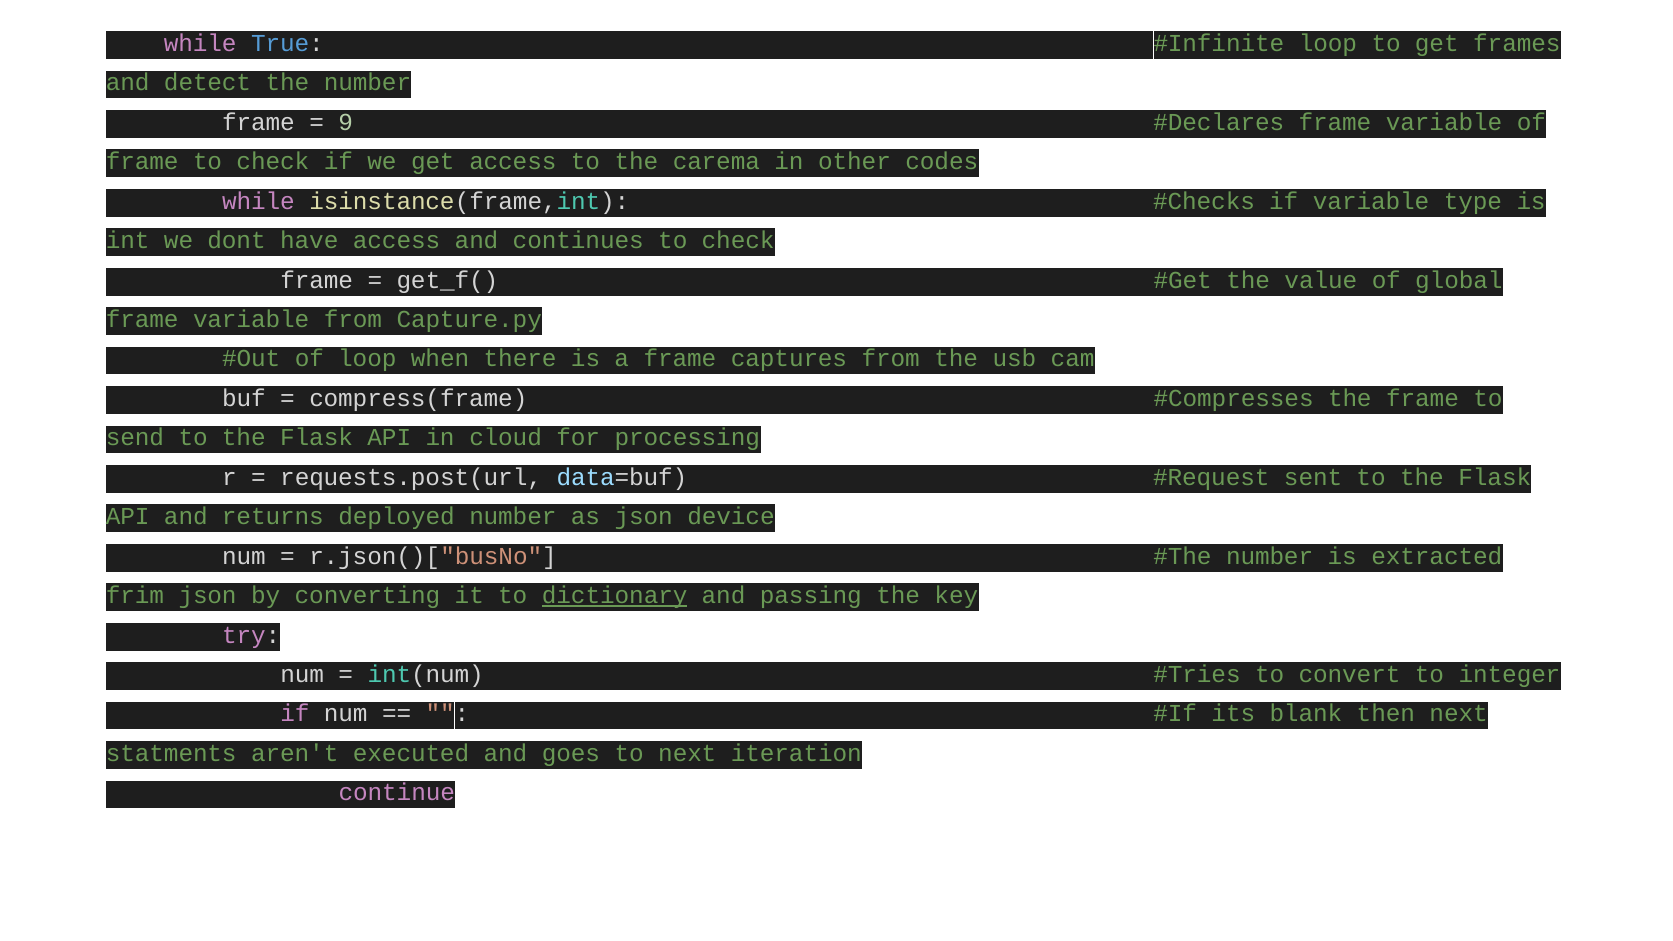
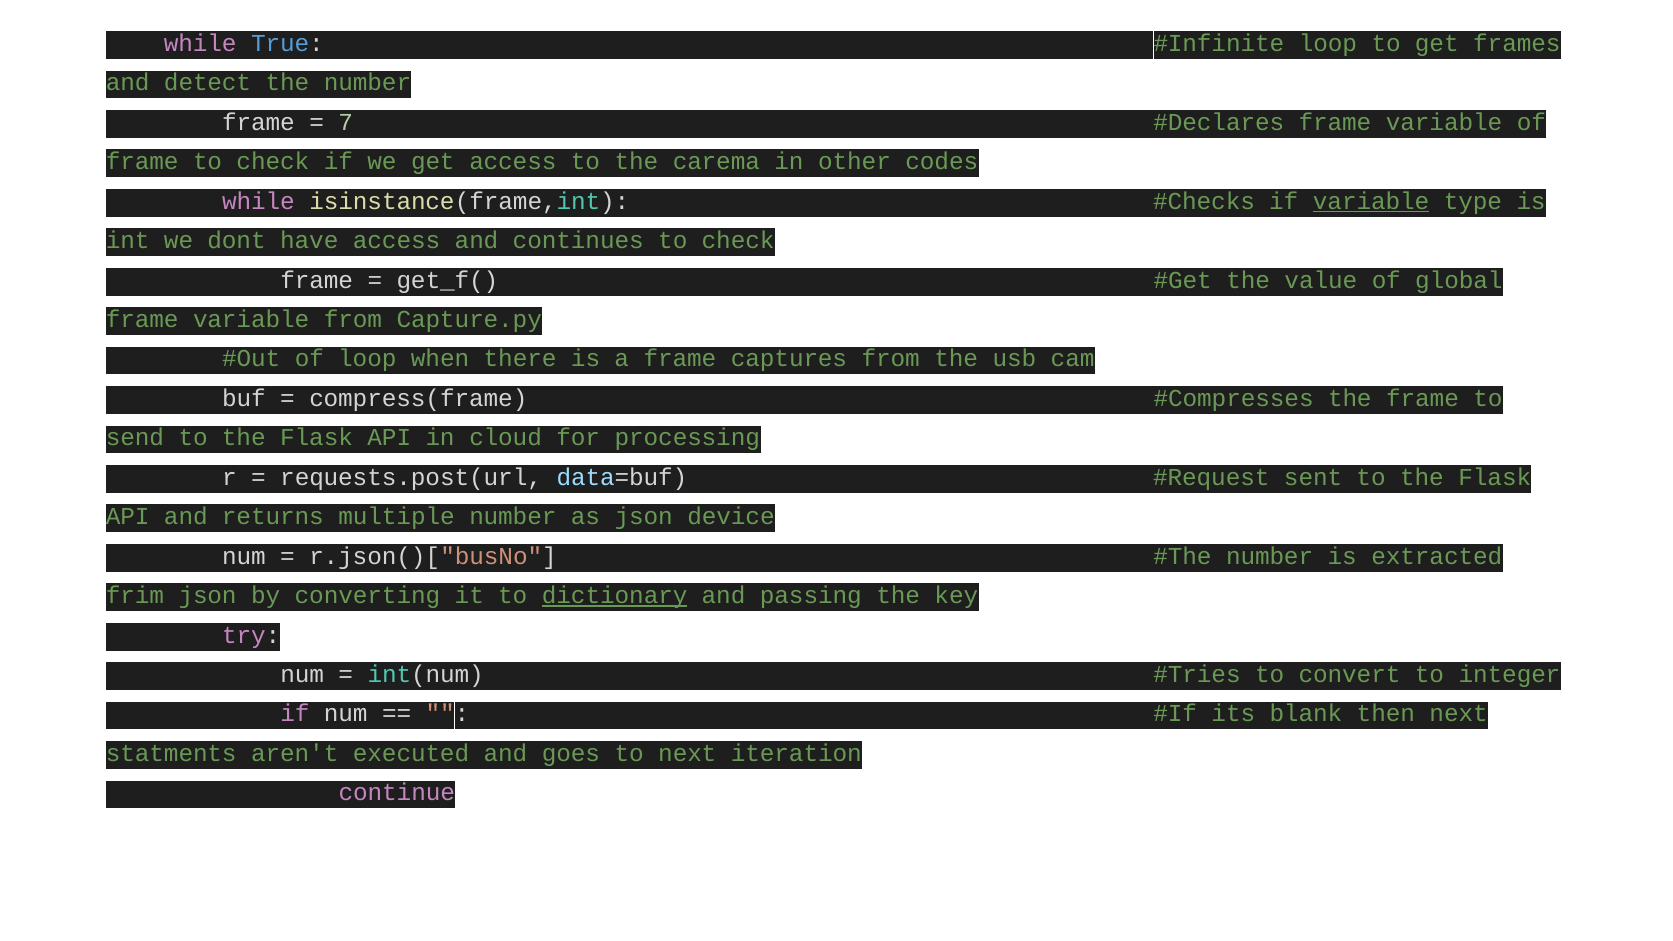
9: 9 -> 7
variable at (1371, 201) underline: none -> present
deployed: deployed -> multiple
